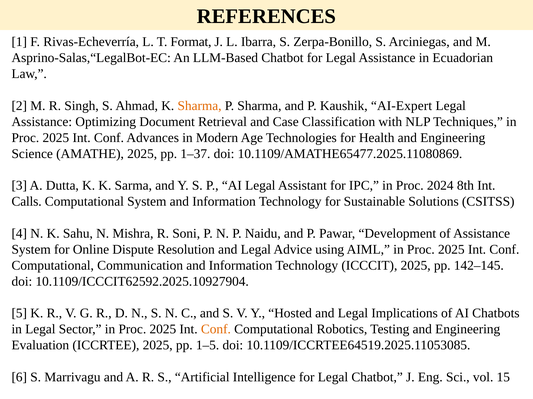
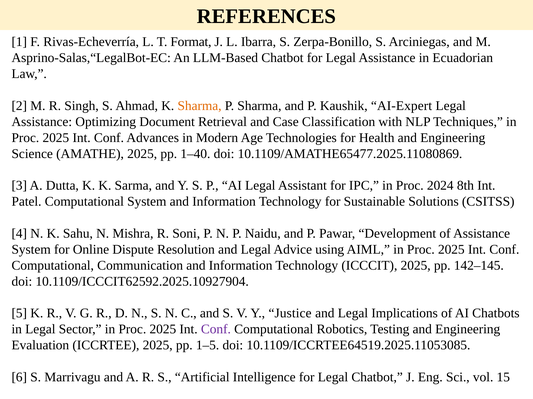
1–37: 1–37 -> 1–40
Calls: Calls -> Patel
Hosted: Hosted -> Justice
Conf at (216, 330) colour: orange -> purple
